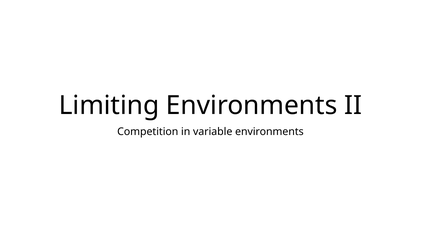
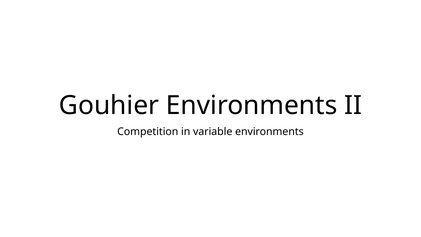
Limiting: Limiting -> Gouhier
